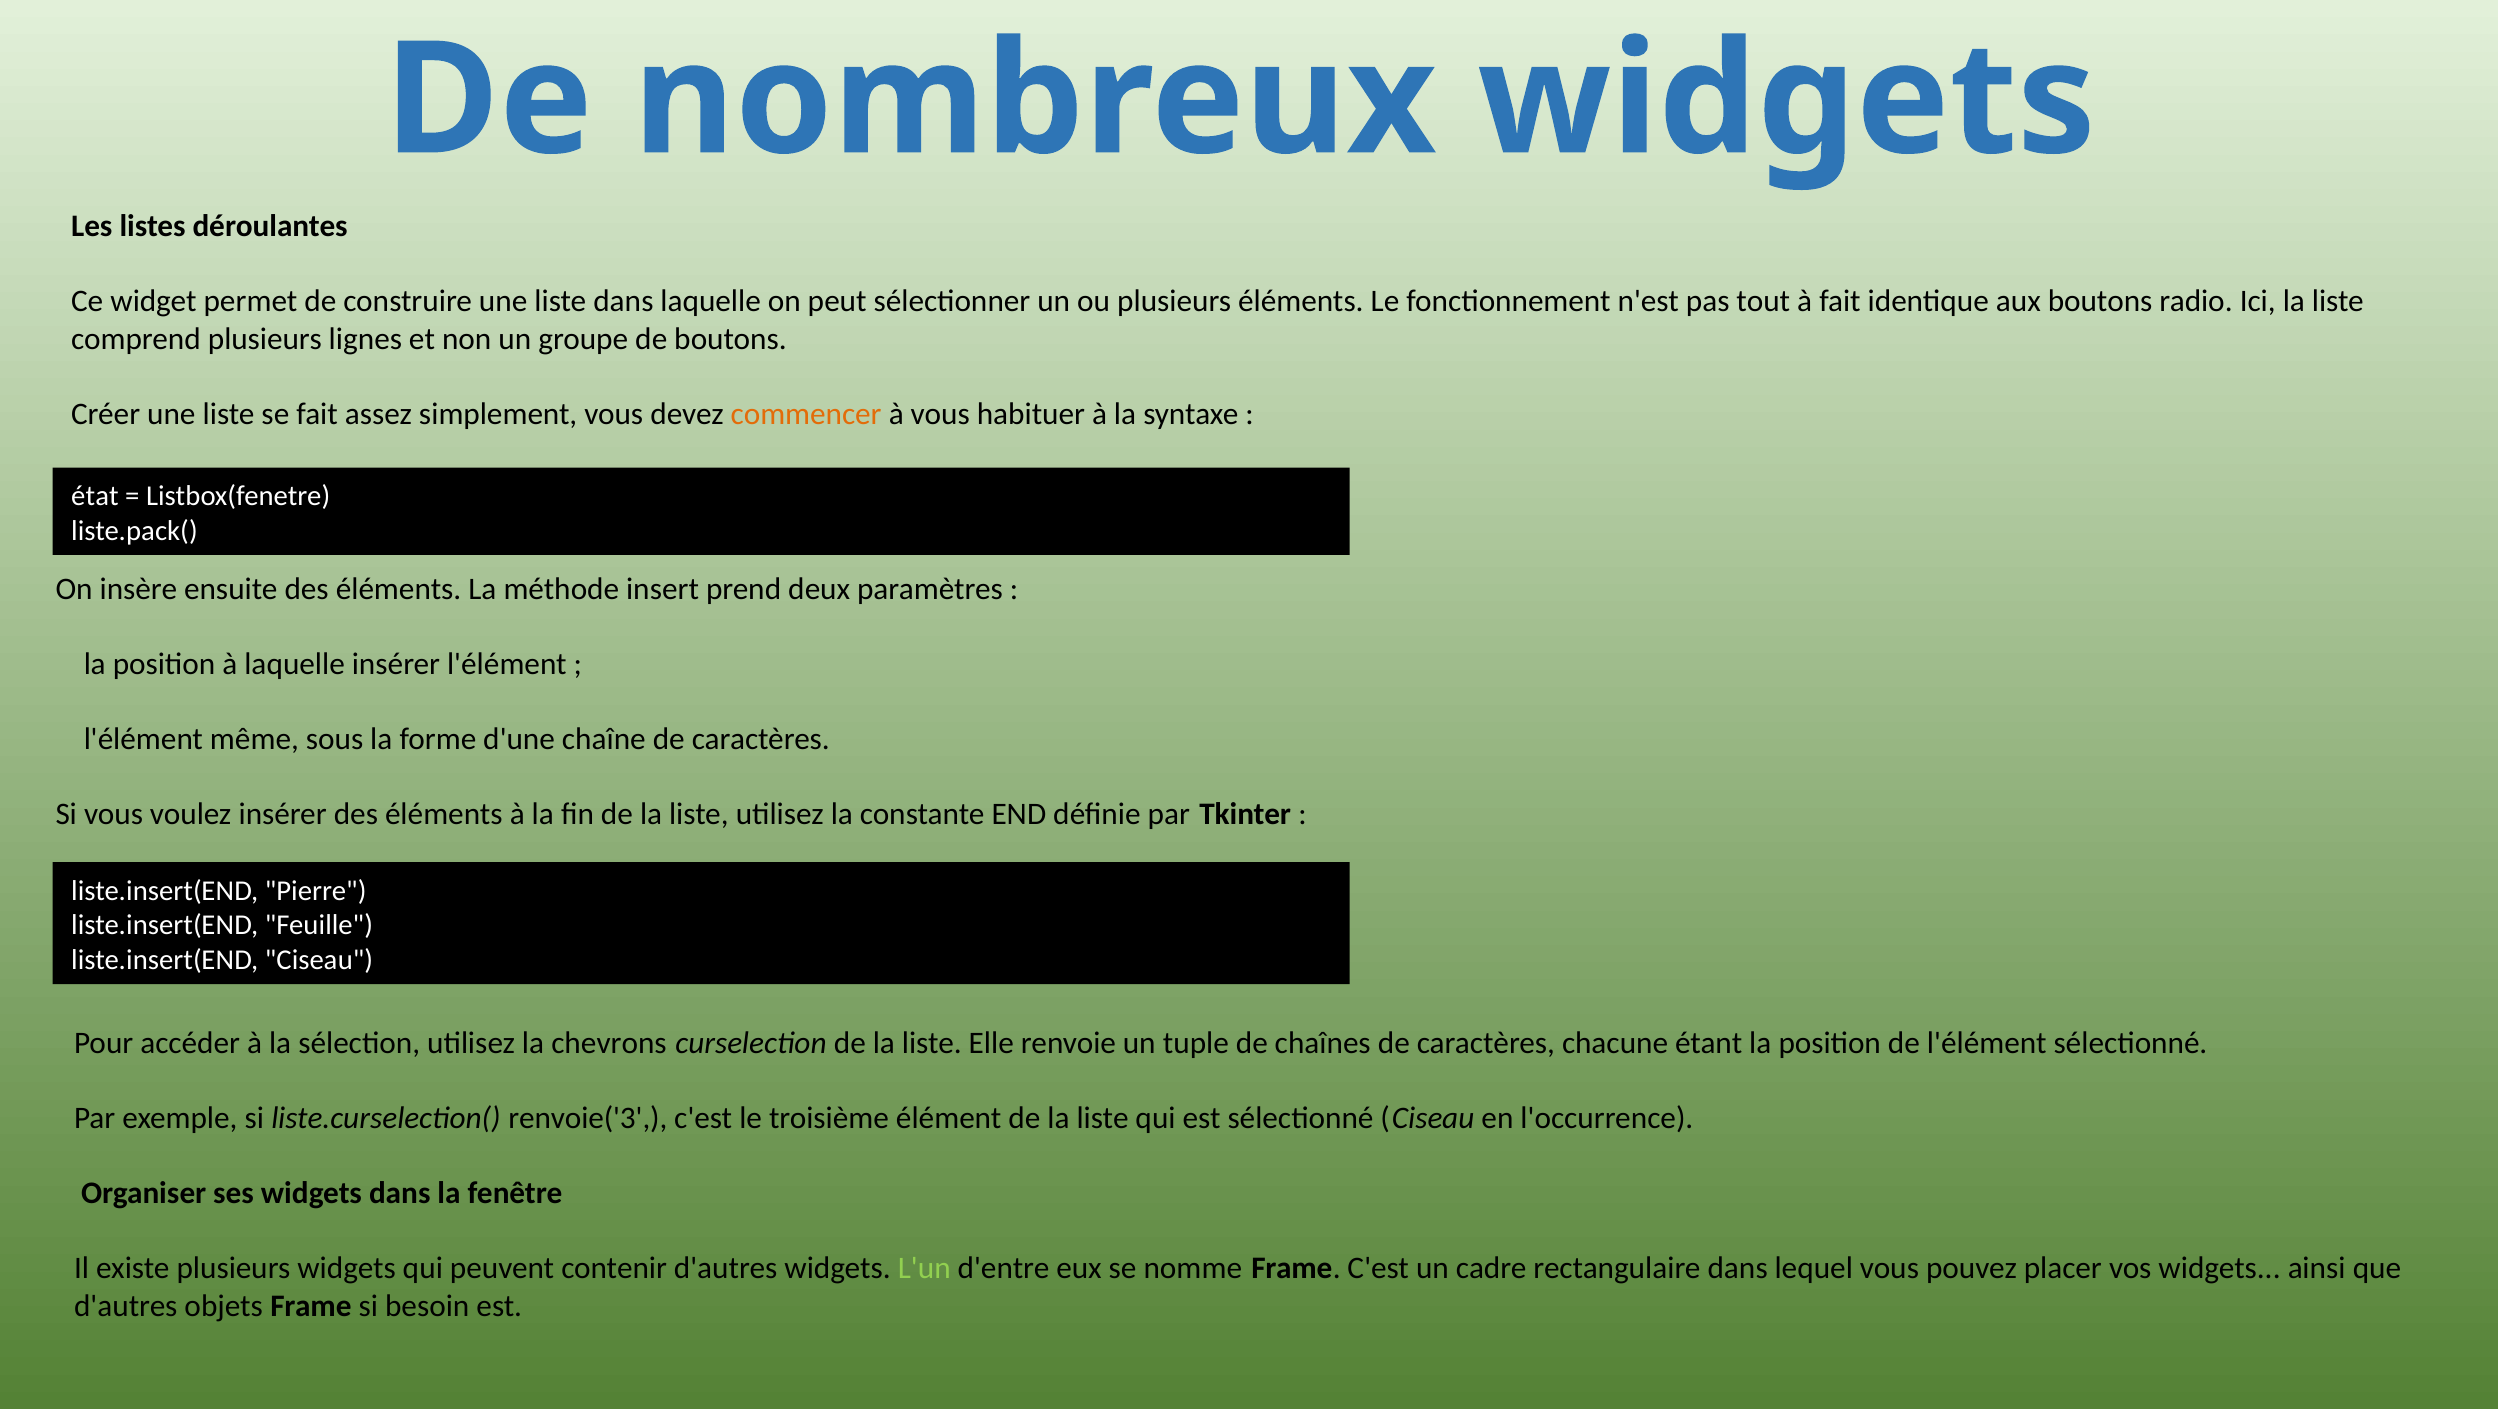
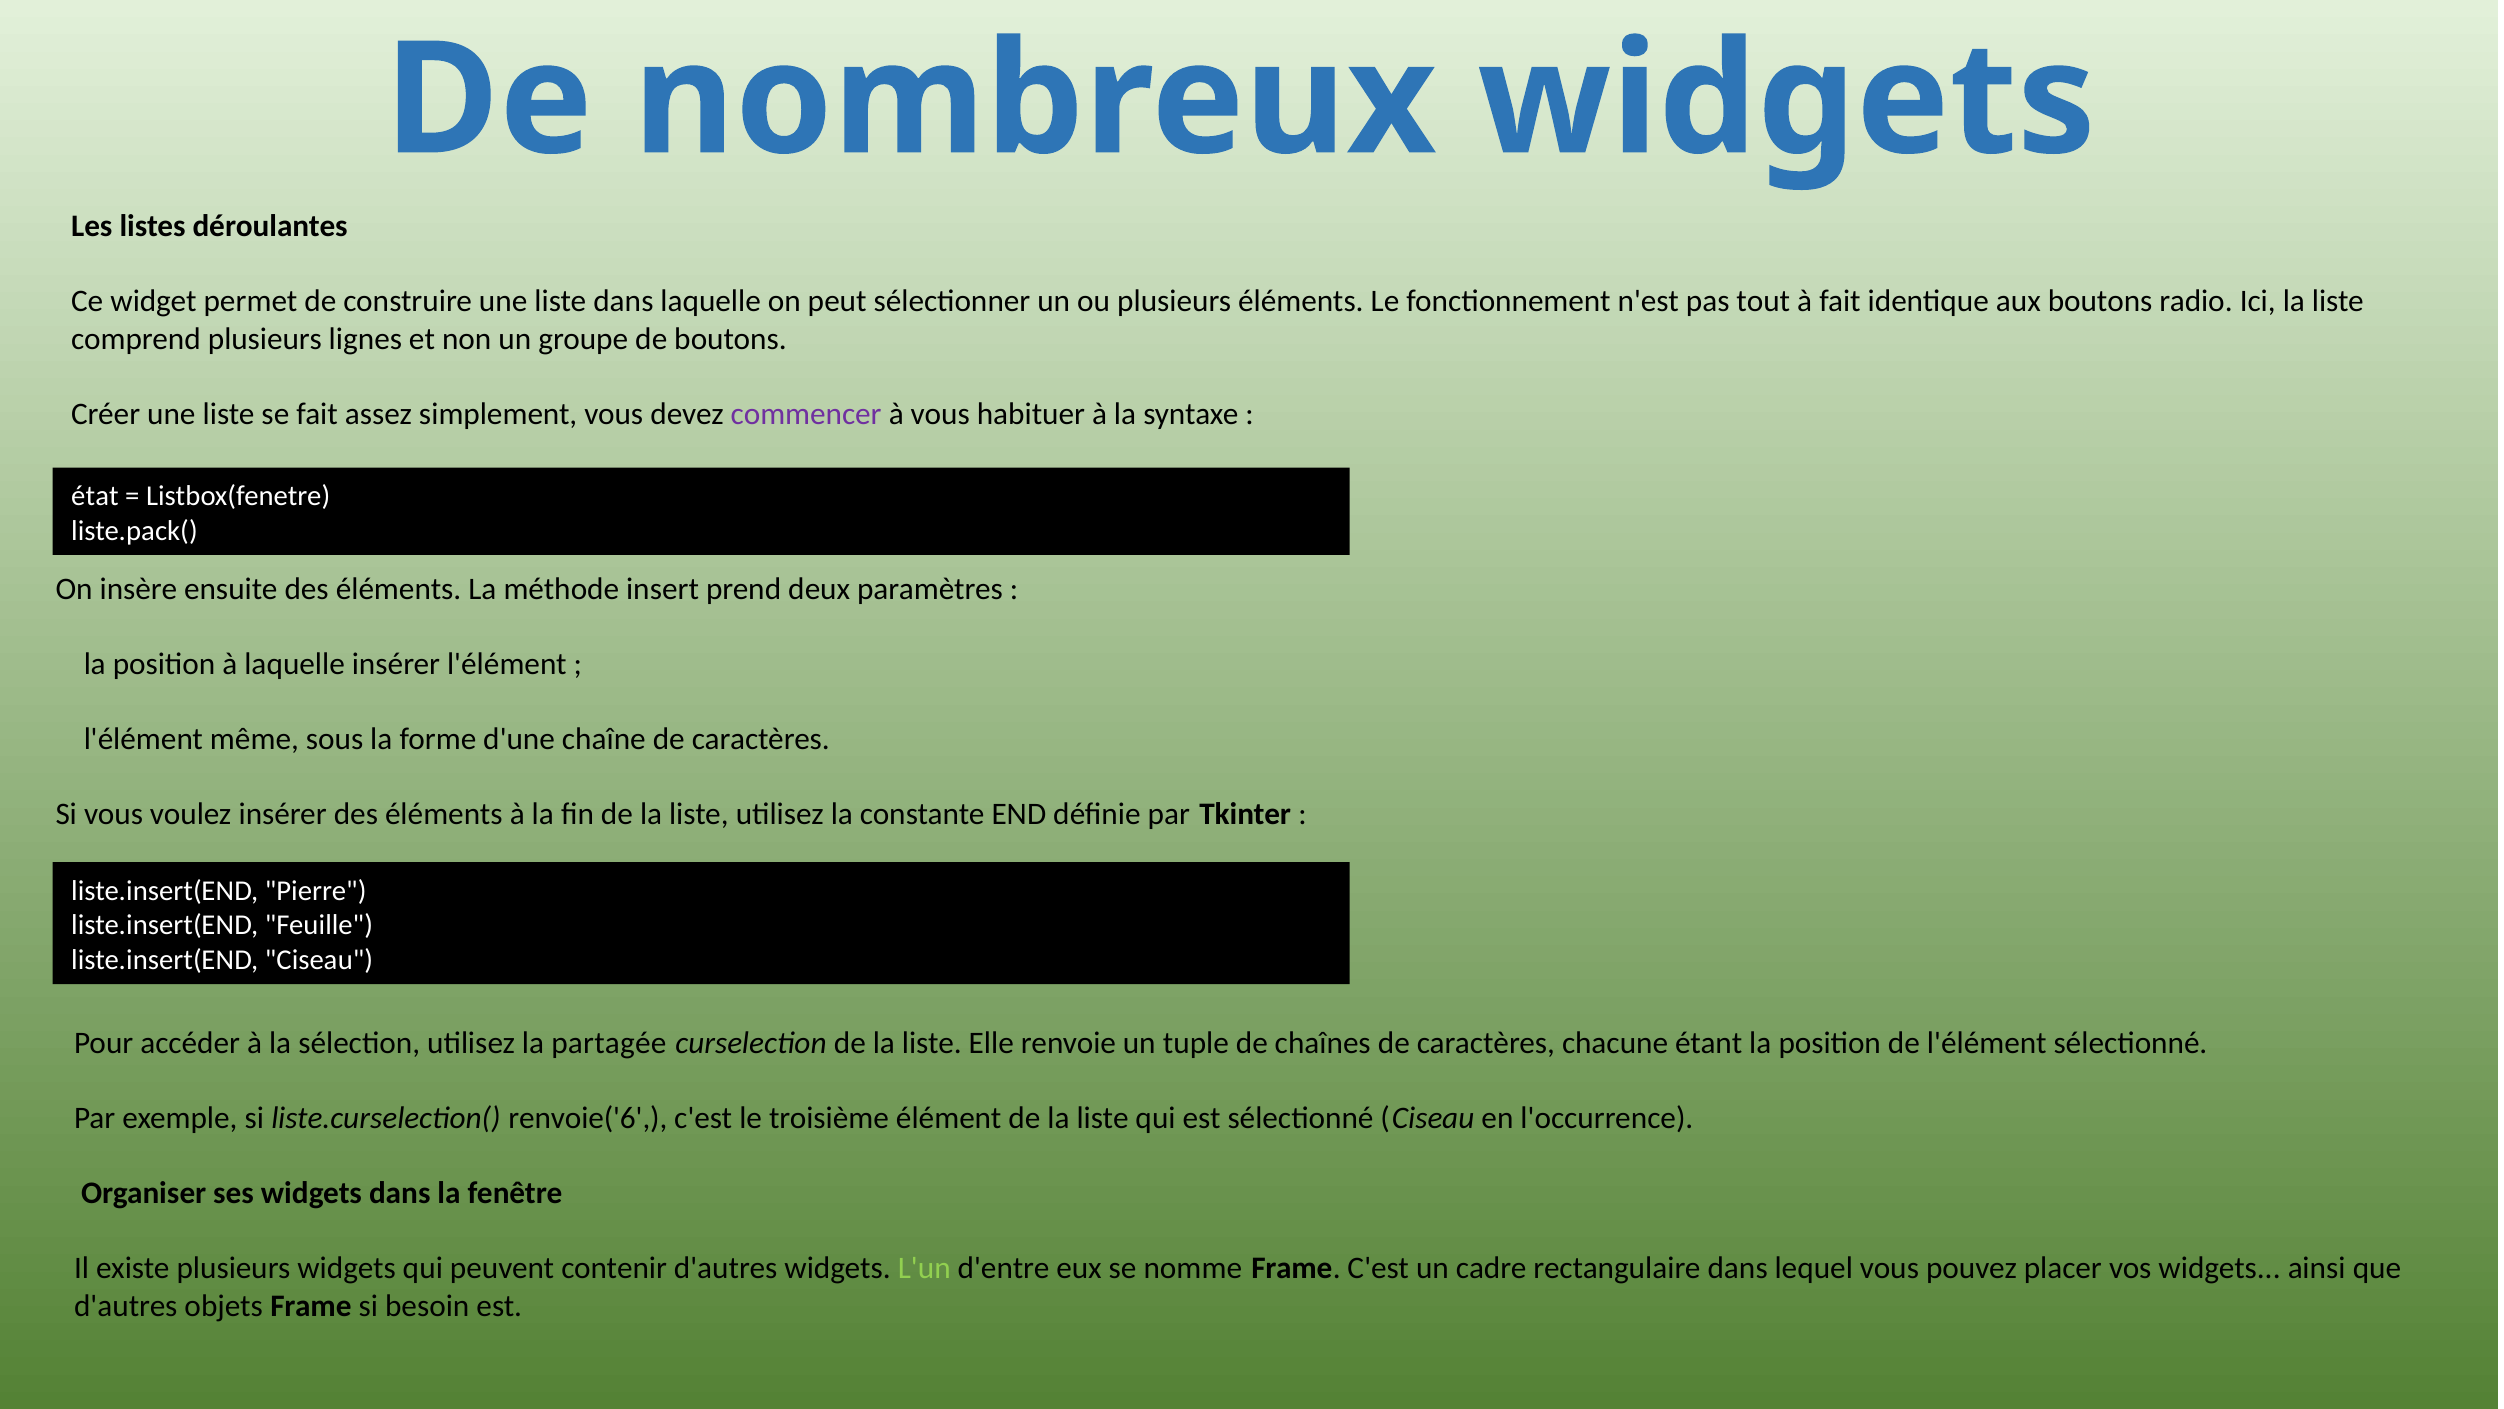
commencer colour: orange -> purple
chevrons: chevrons -> partagée
renvoie('3: renvoie('3 -> renvoie('6
